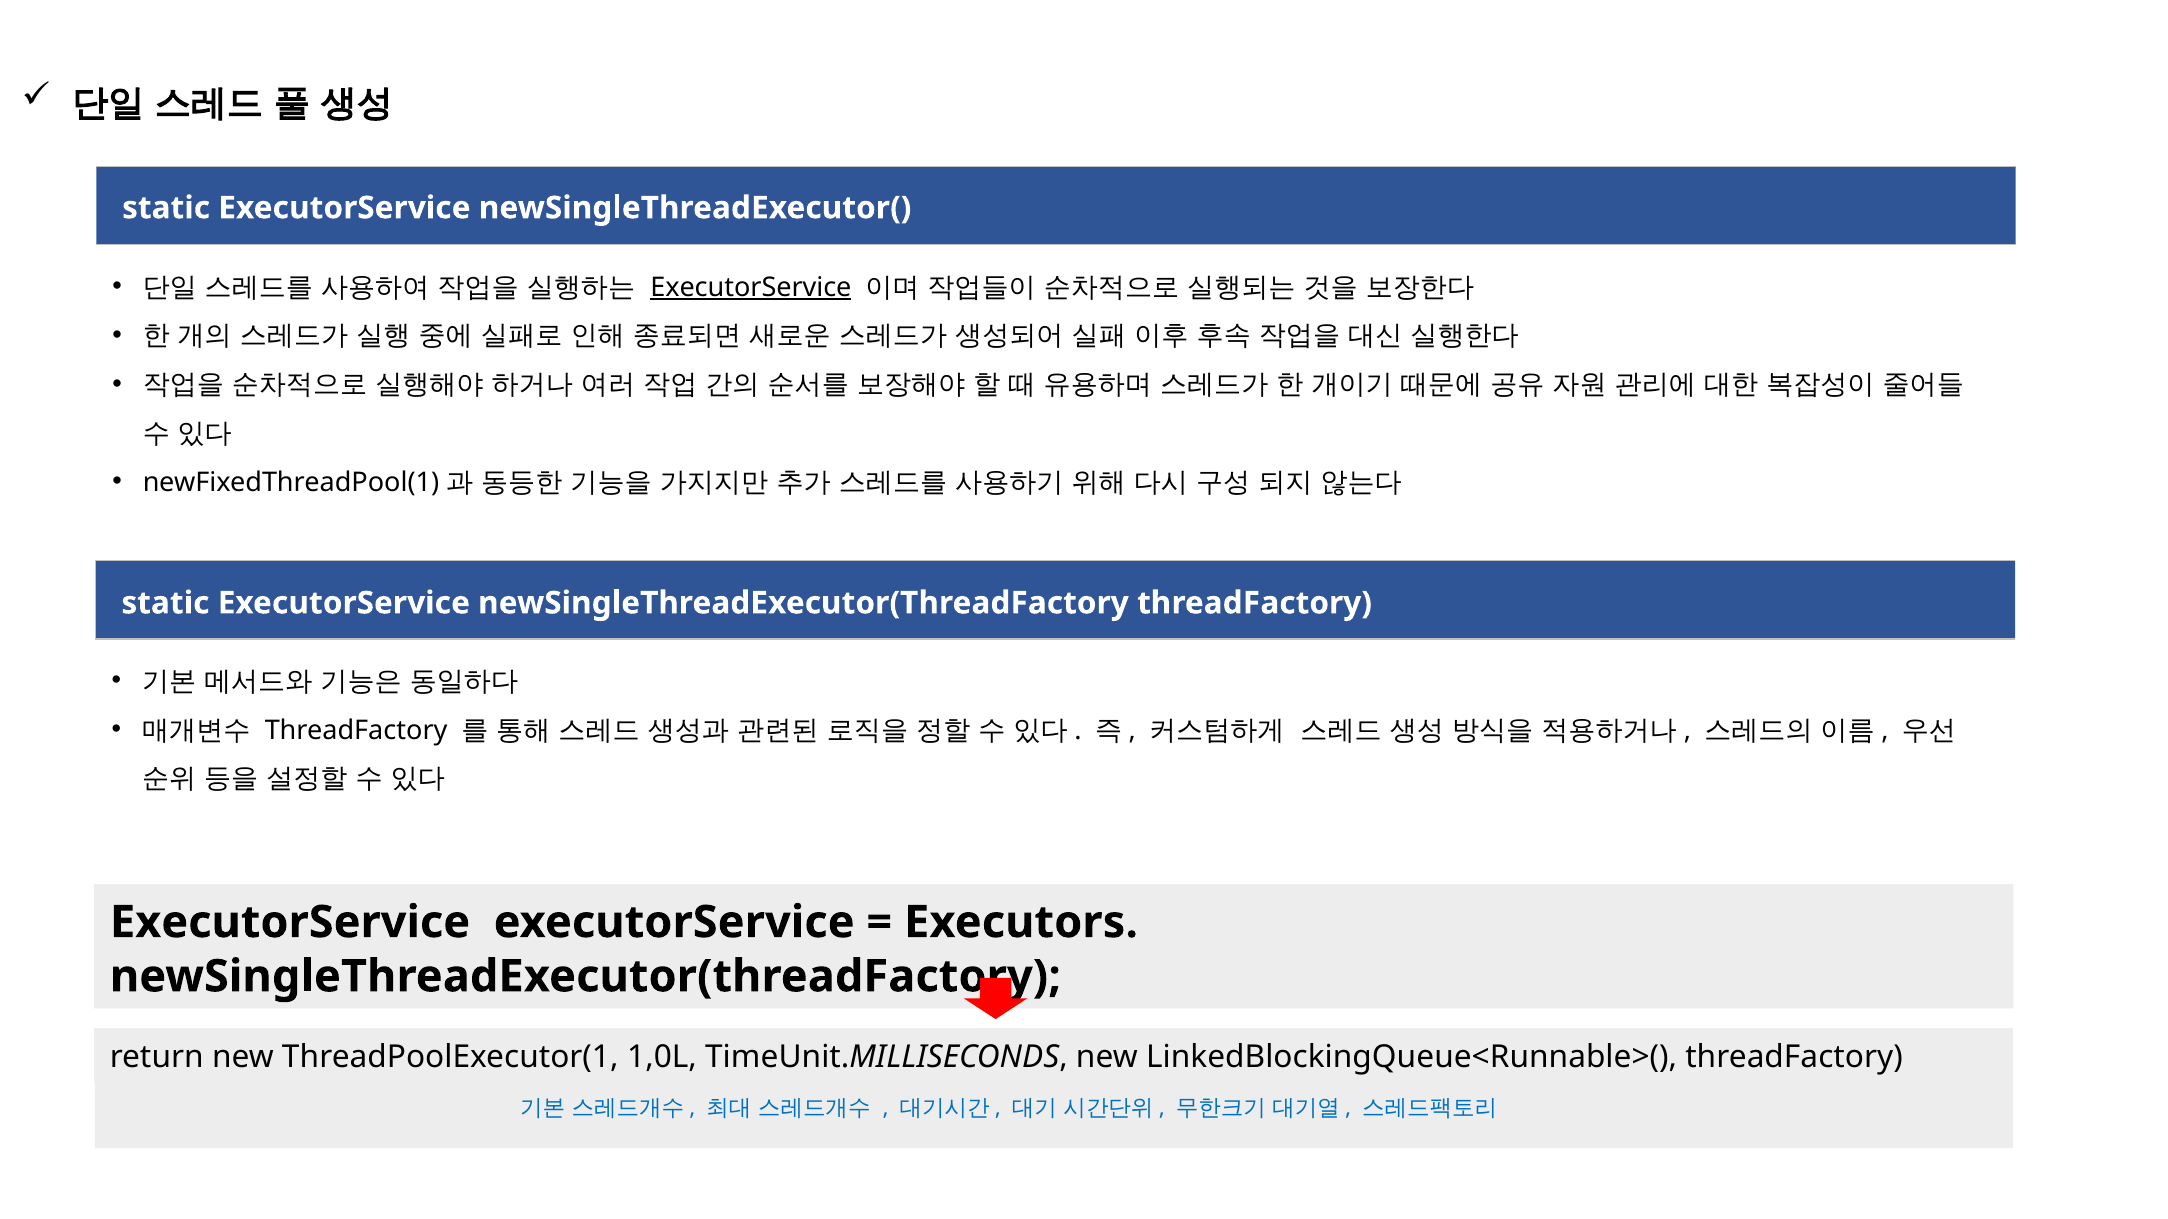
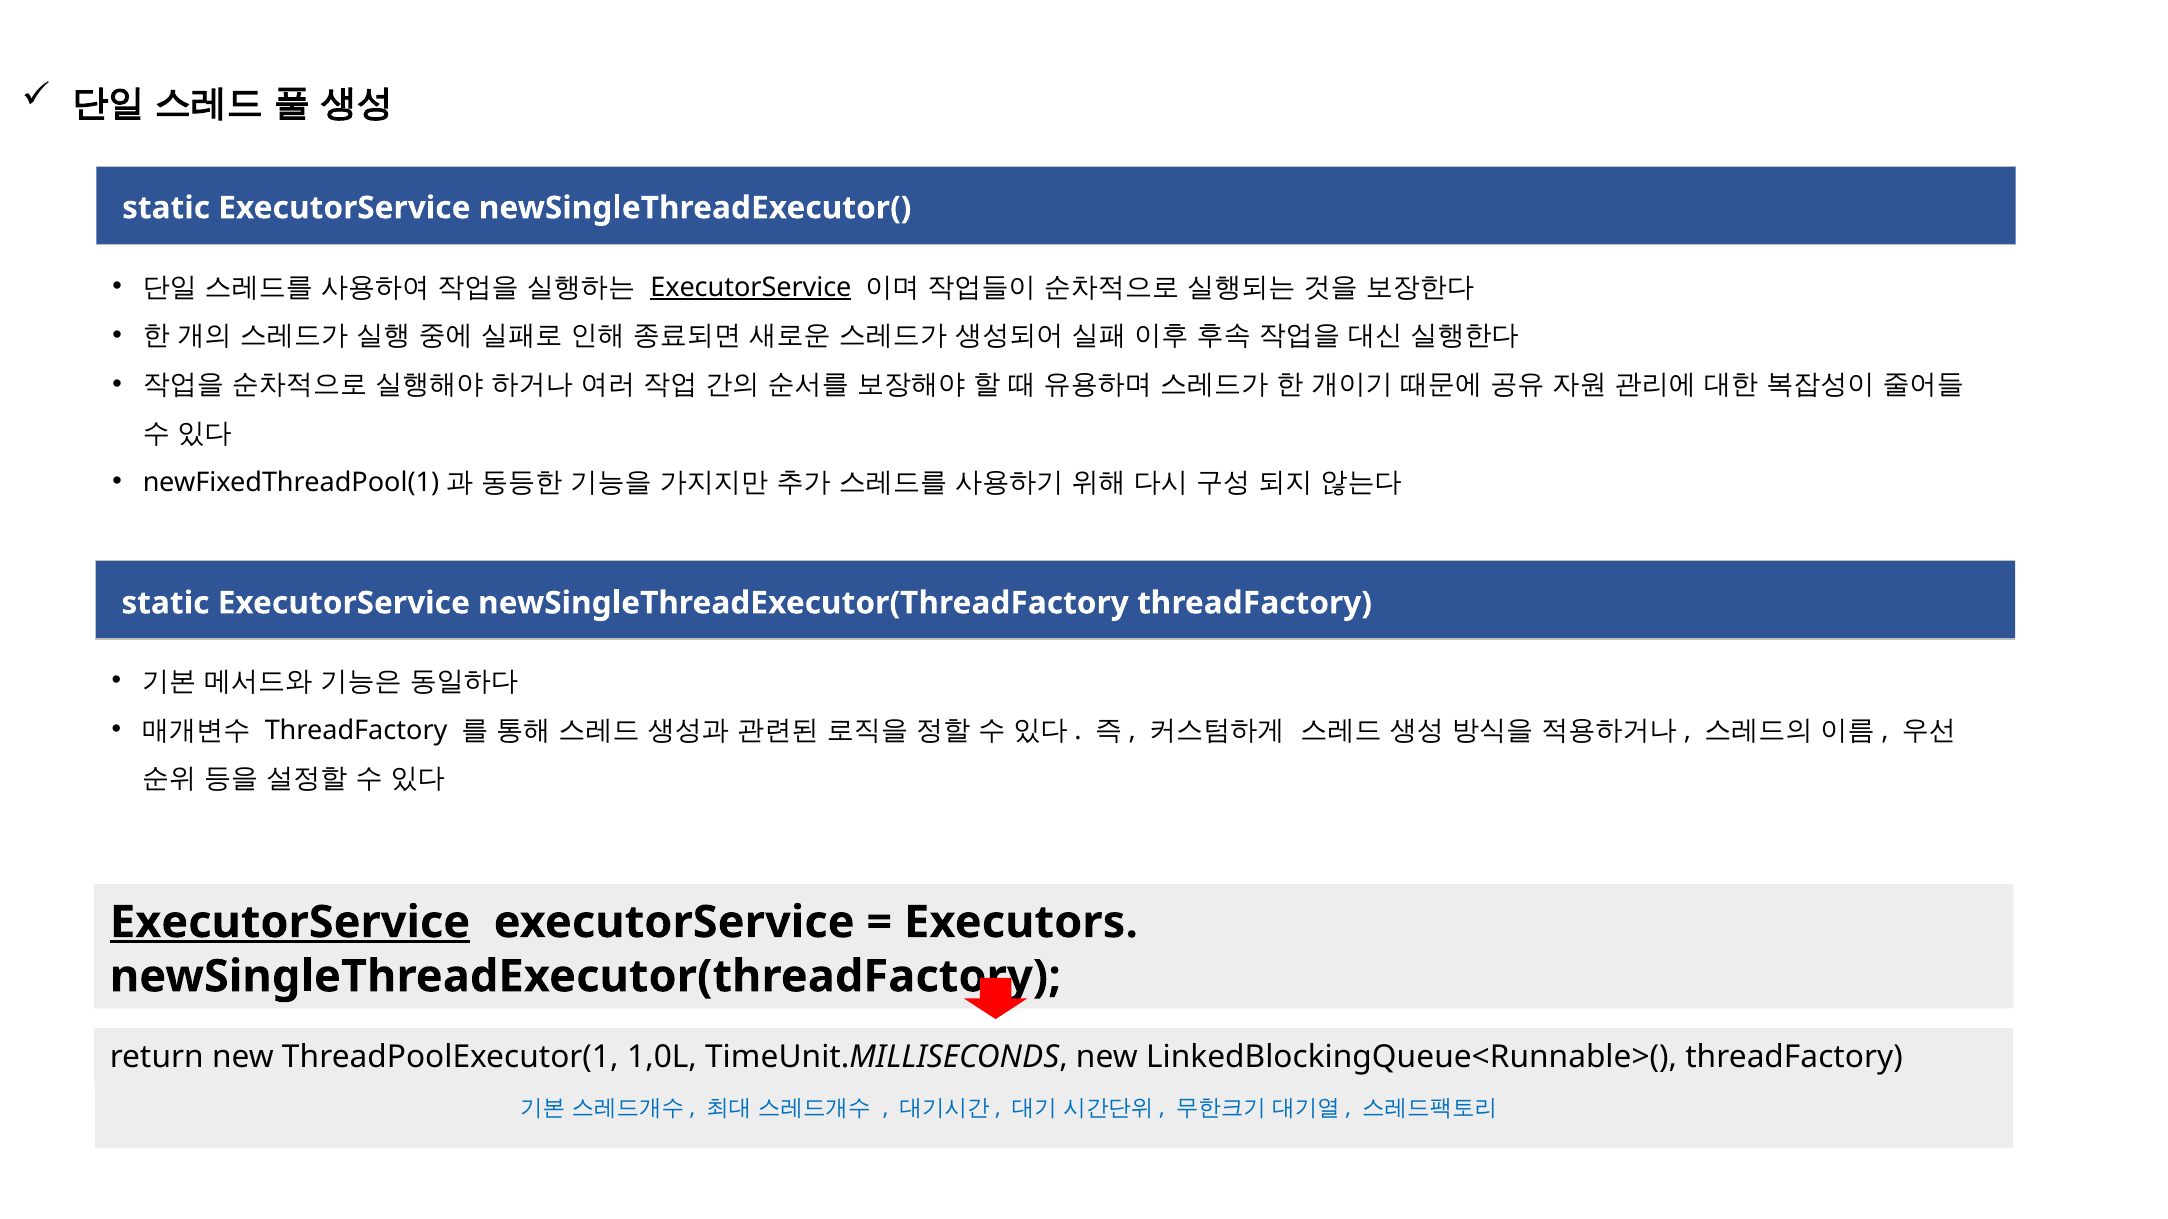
ExecutorService at (290, 923) underline: none -> present
